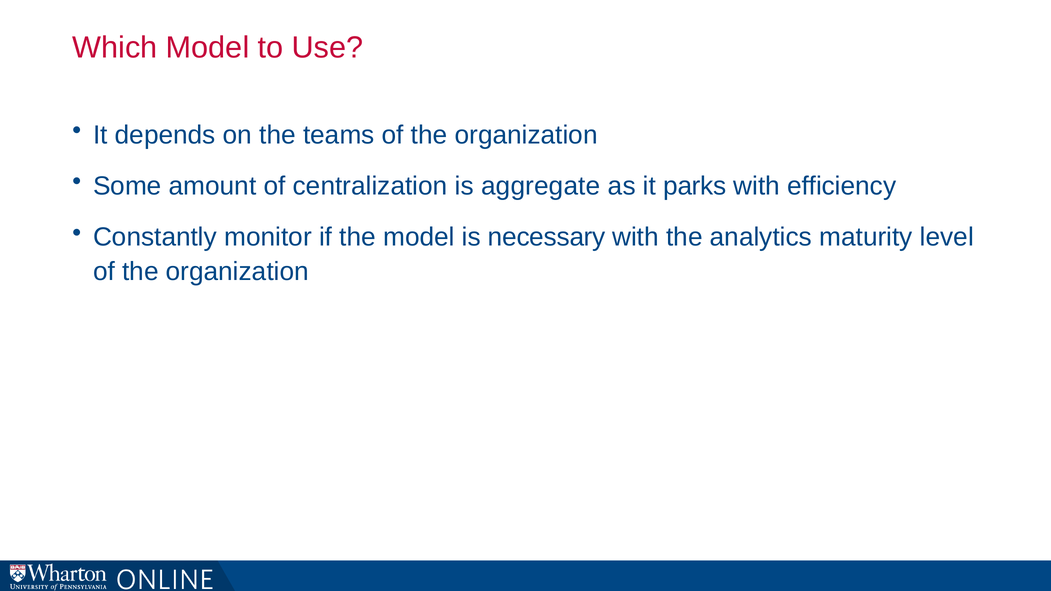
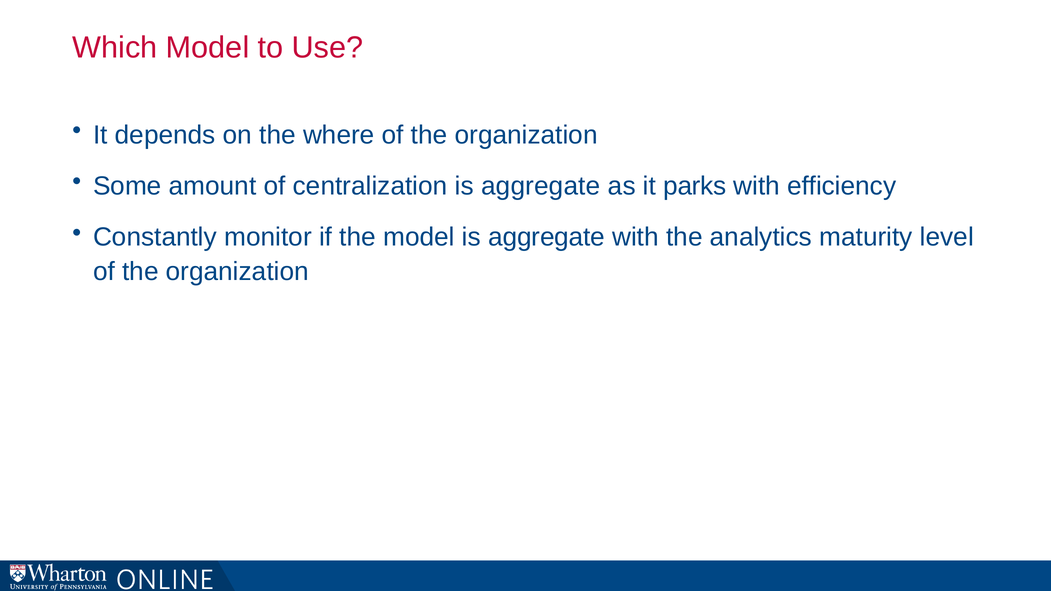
teams: teams -> where
model is necessary: necessary -> aggregate
